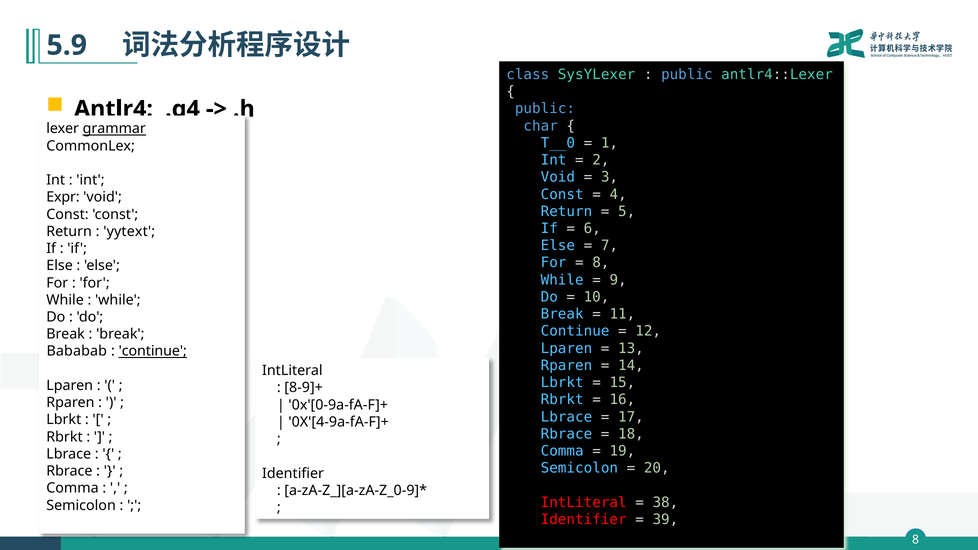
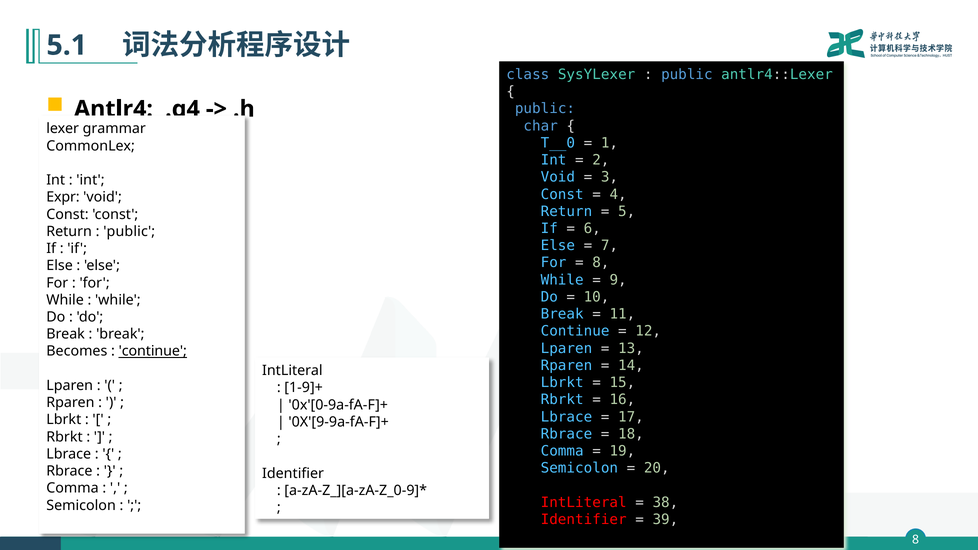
5.9: 5.9 -> 5.1
grammar underline: present -> none
yytext at (129, 231): yytext -> public
Bababab: Bababab -> Becomes
8-9]+: 8-9]+ -> 1-9]+
0X'[4-9a-fA-F]+: 0X'[4-9a-fA-F]+ -> 0X'[9-9a-fA-F]+
